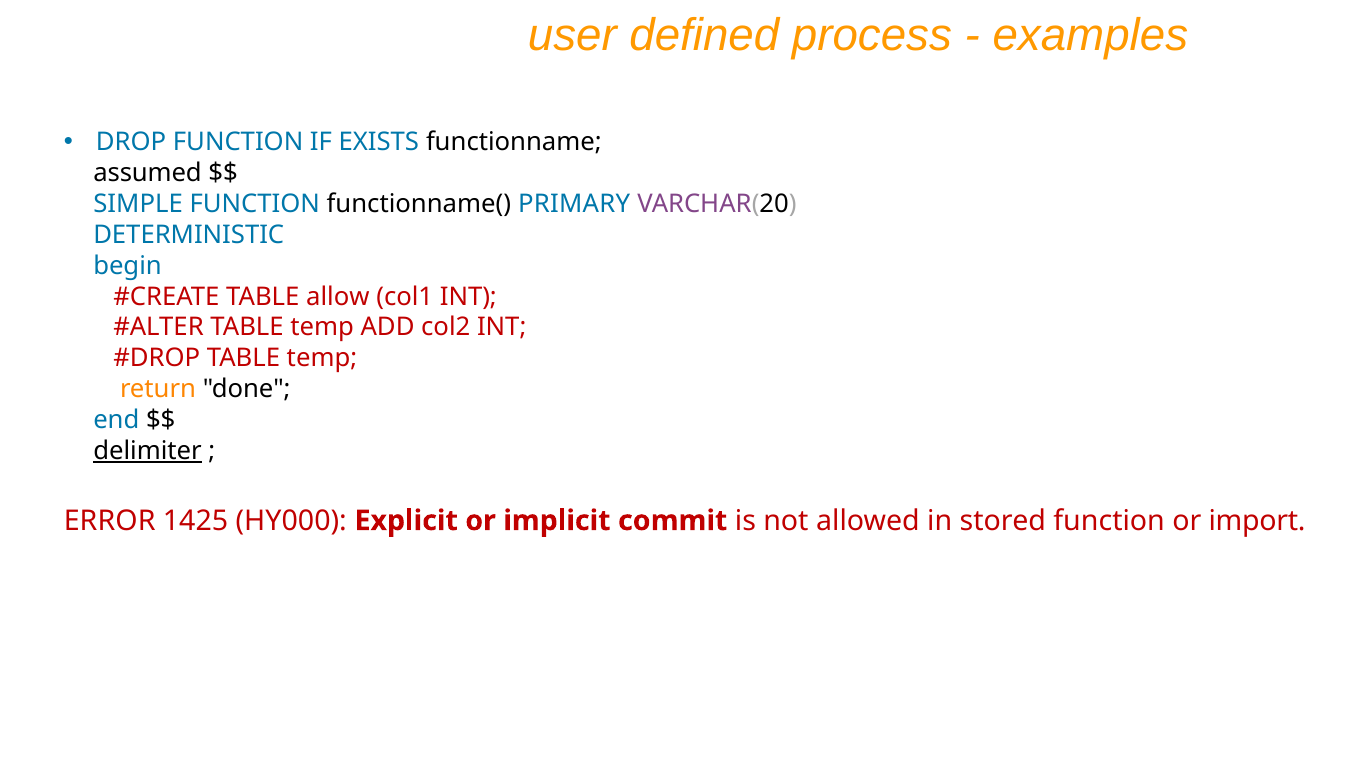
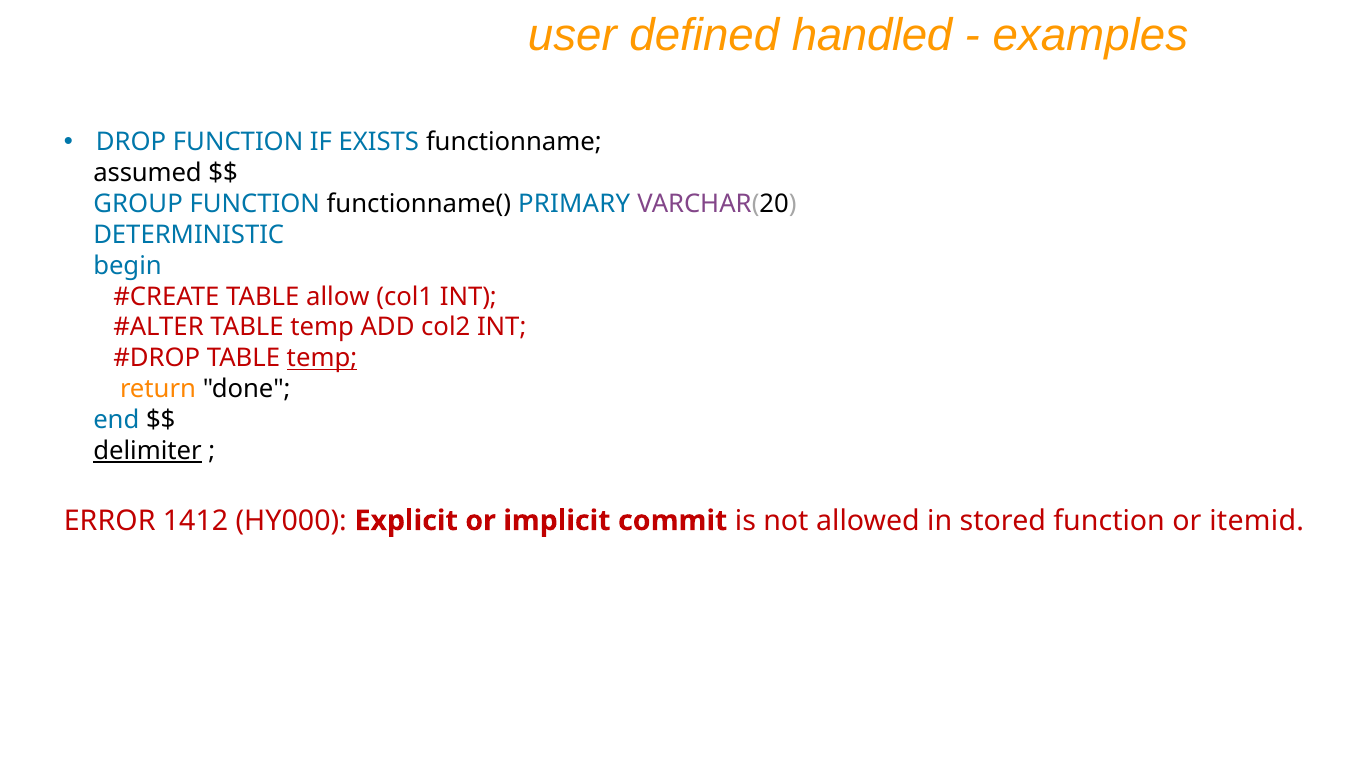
process: process -> handled
SIMPLE: SIMPLE -> GROUP
temp at (322, 358) underline: none -> present
1425: 1425 -> 1412
import: import -> itemid
